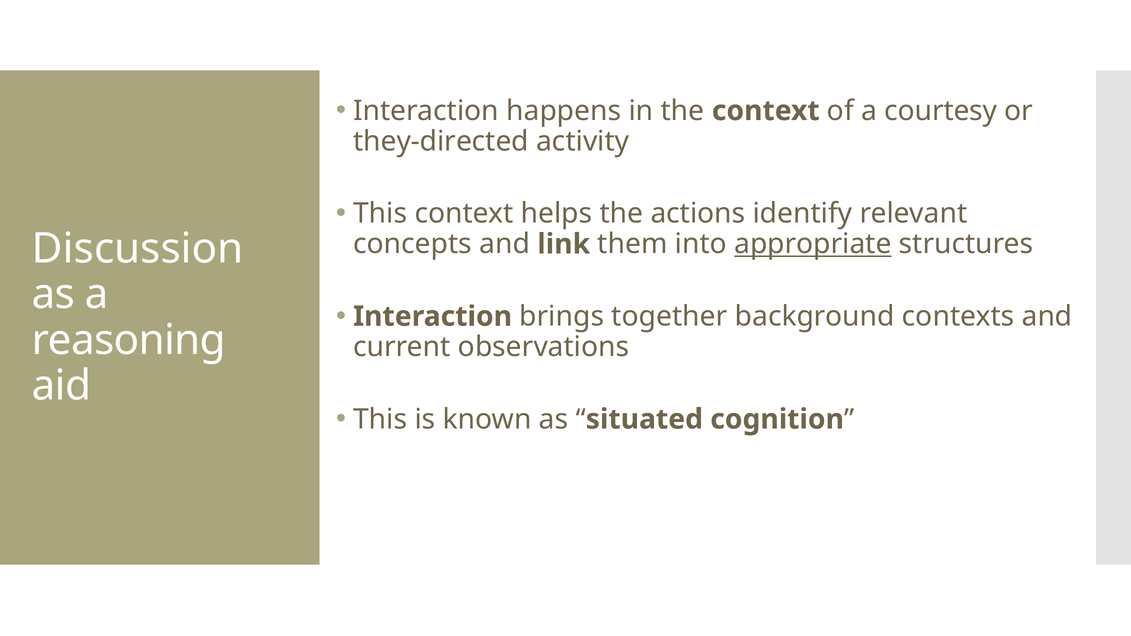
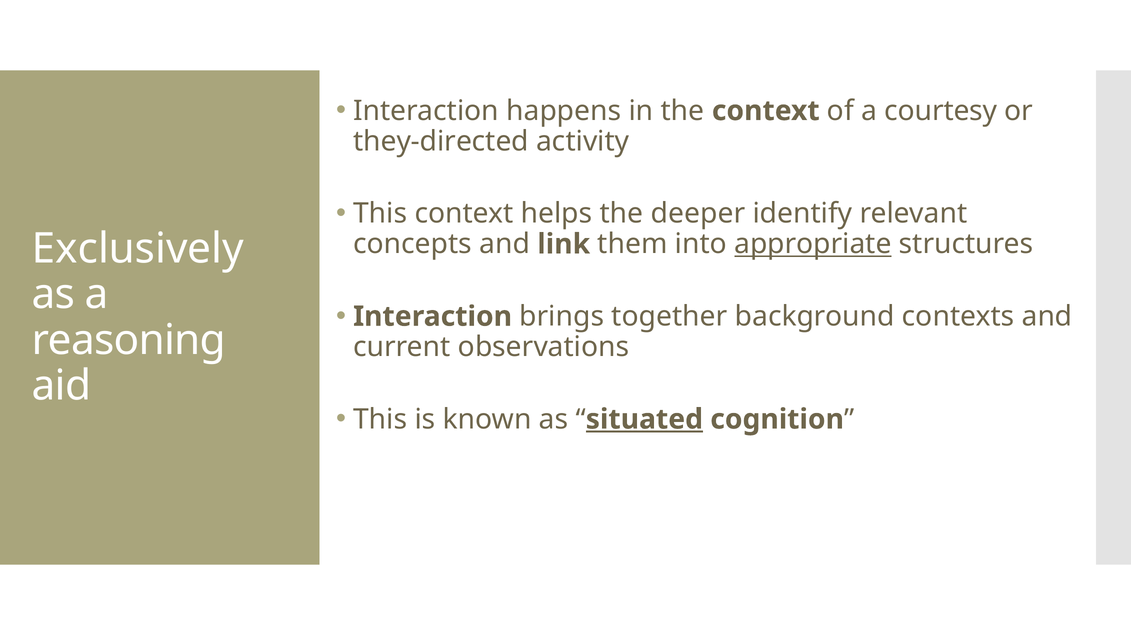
actions: actions -> deeper
Discussion: Discussion -> Exclusively
situated underline: none -> present
